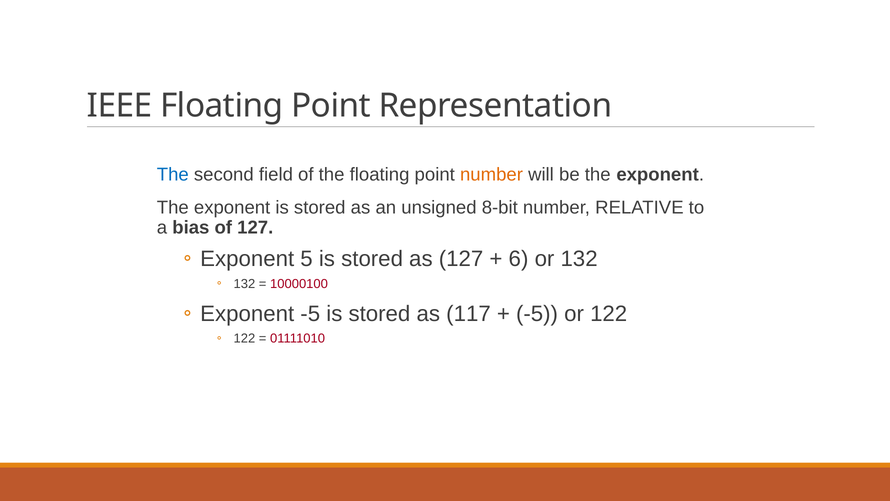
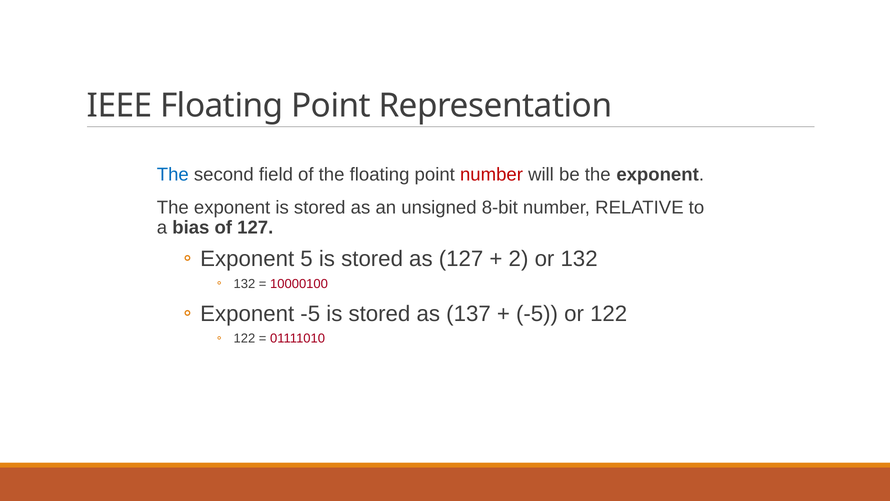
number at (492, 175) colour: orange -> red
6: 6 -> 2
117: 117 -> 137
